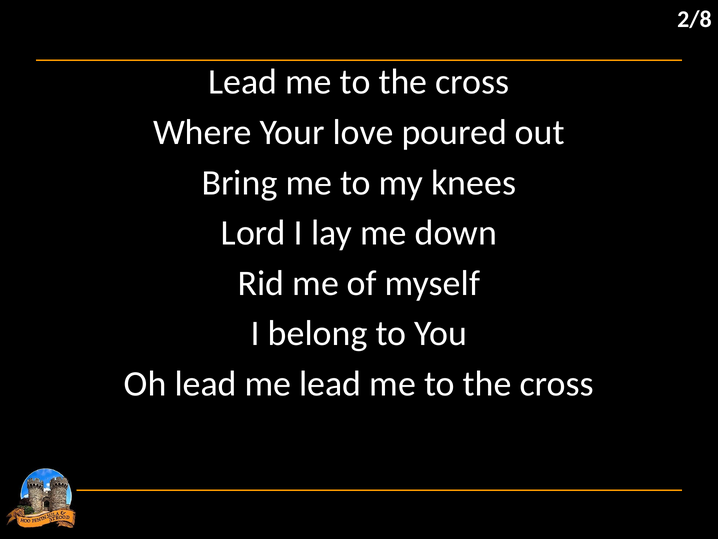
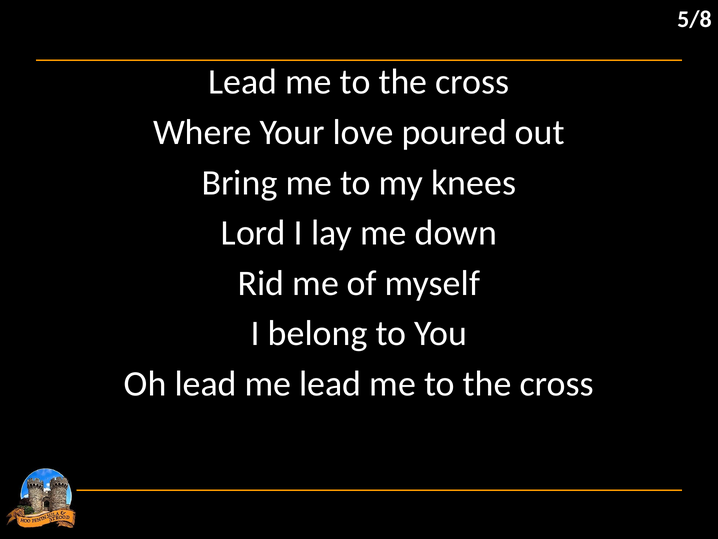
2/8: 2/8 -> 5/8
